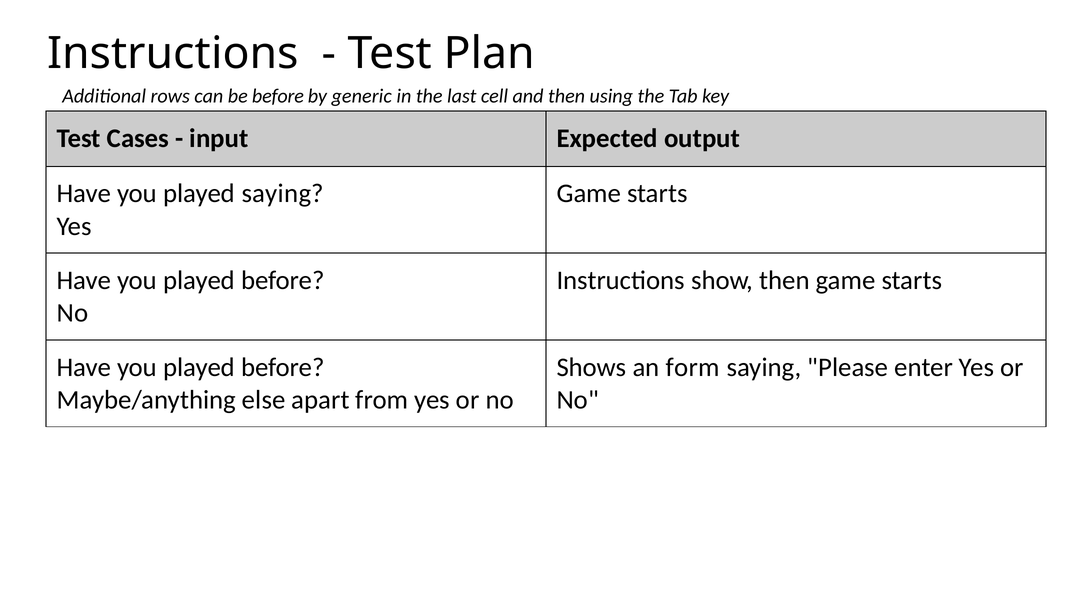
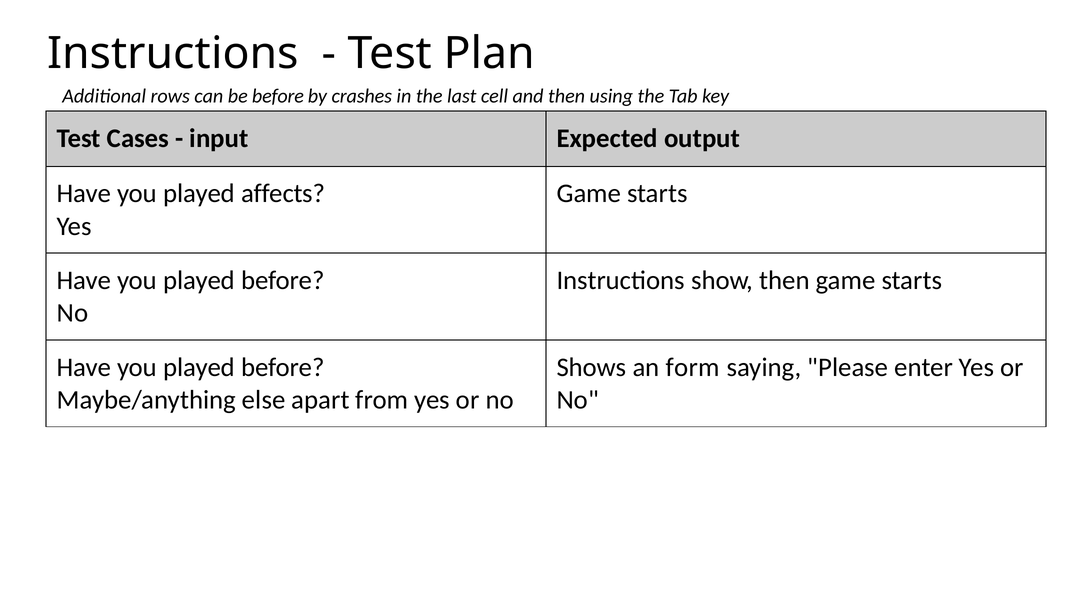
generic: generic -> crashes
played saying: saying -> affects
